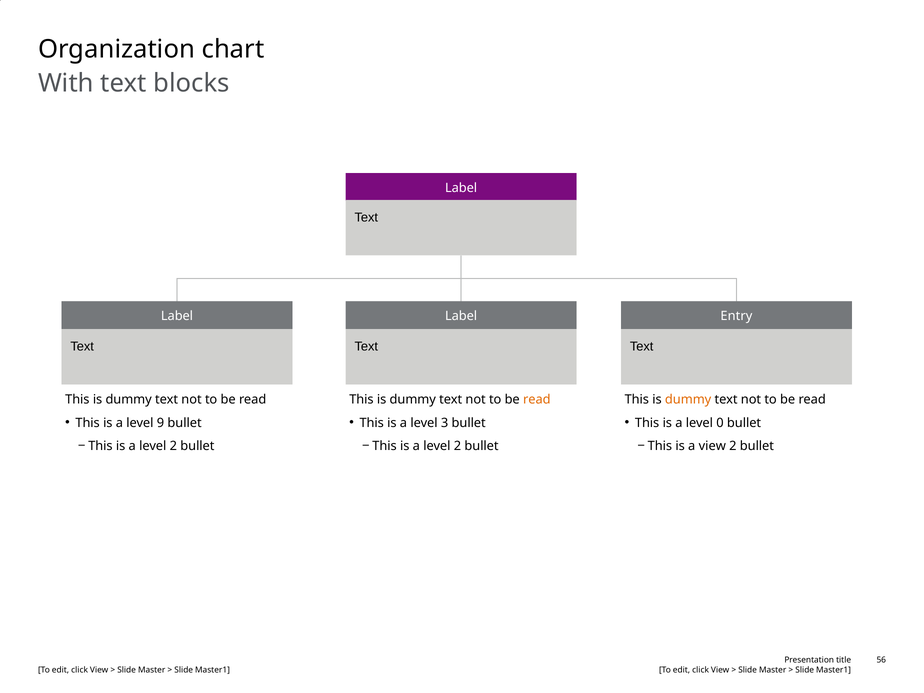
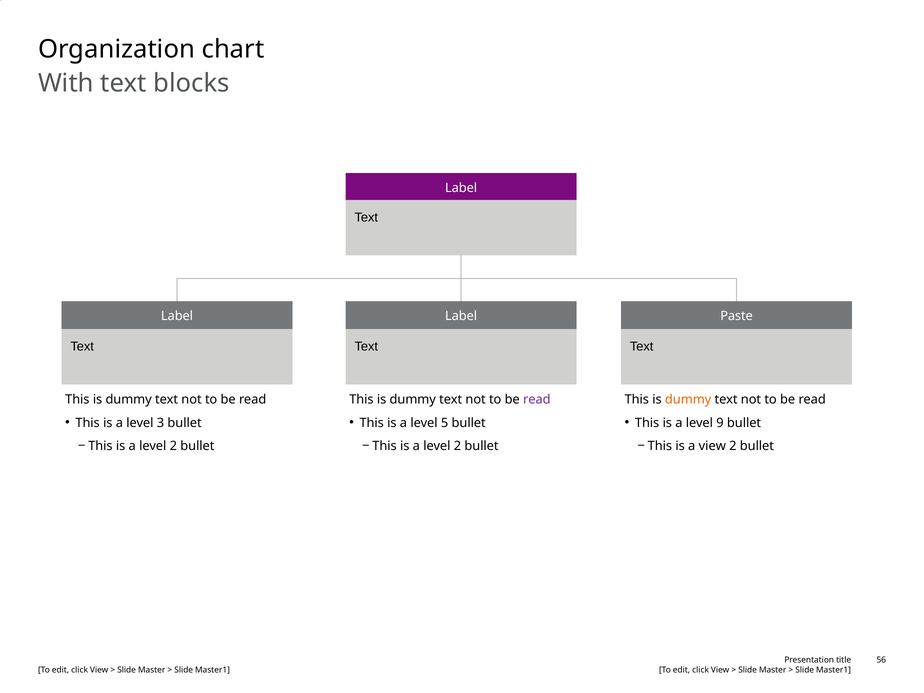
Entry: Entry -> Paste
read at (537, 400) colour: orange -> purple
9: 9 -> 3
3: 3 -> 5
0: 0 -> 9
